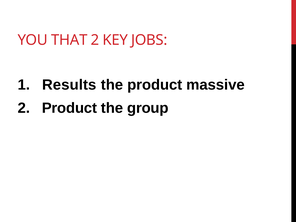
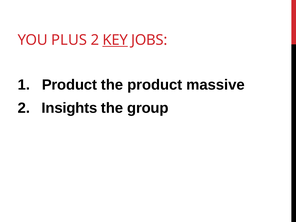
THAT: THAT -> PLUS
KEY underline: none -> present
Results at (69, 85): Results -> Product
2 Product: Product -> Insights
